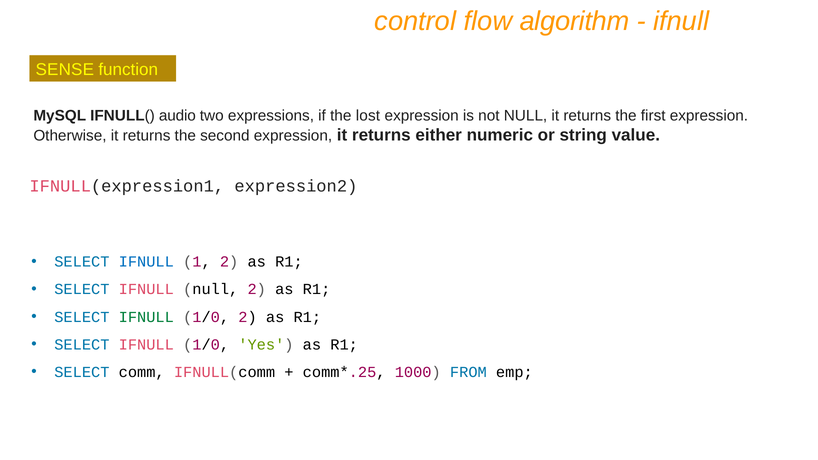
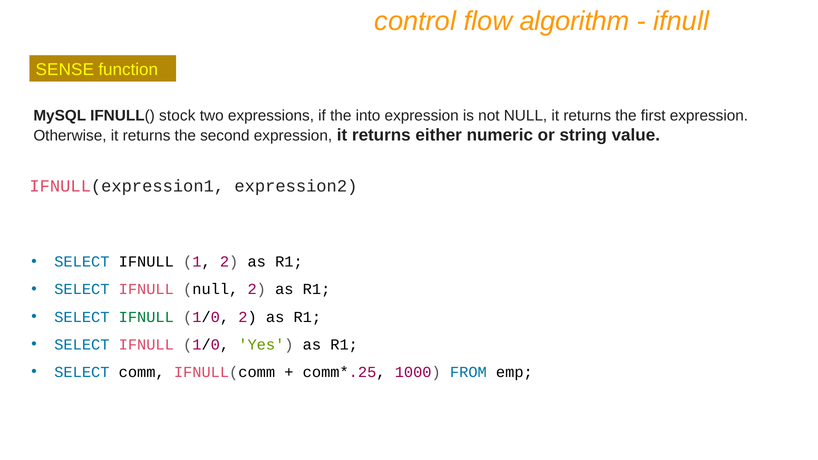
audio: audio -> stock
lost: lost -> into
IFNULL at (146, 262) colour: blue -> black
